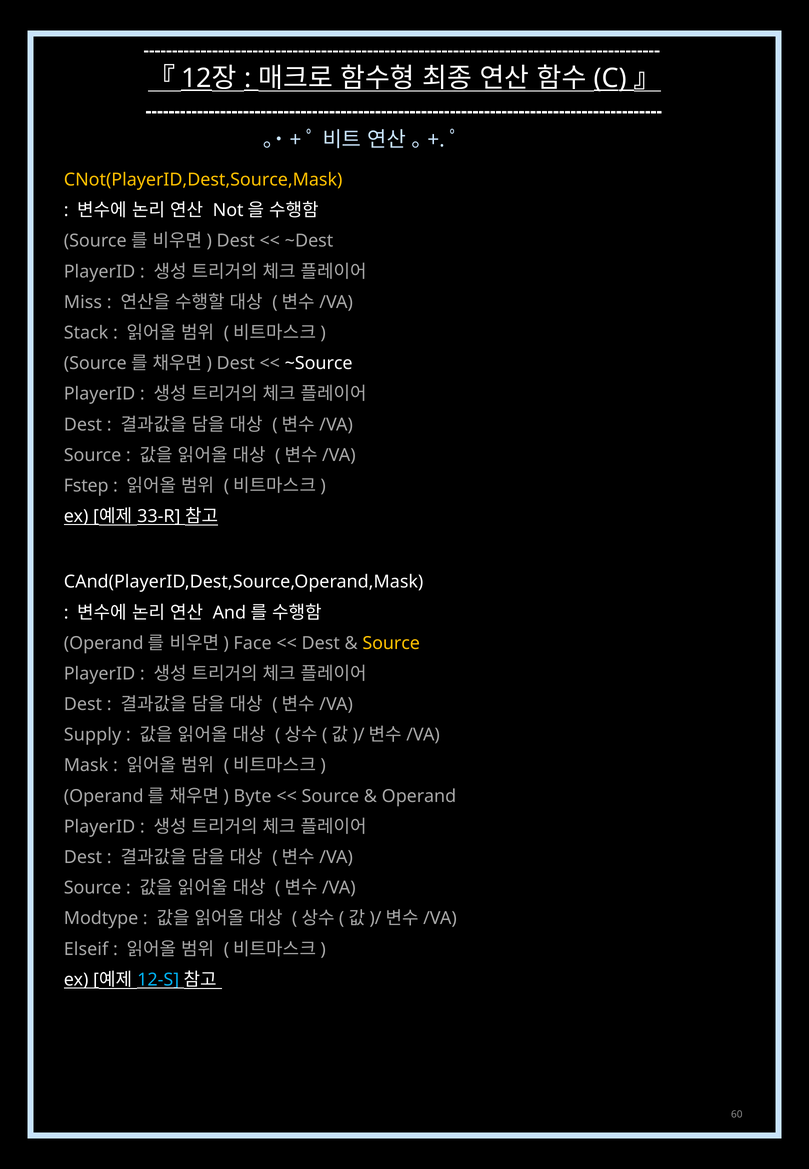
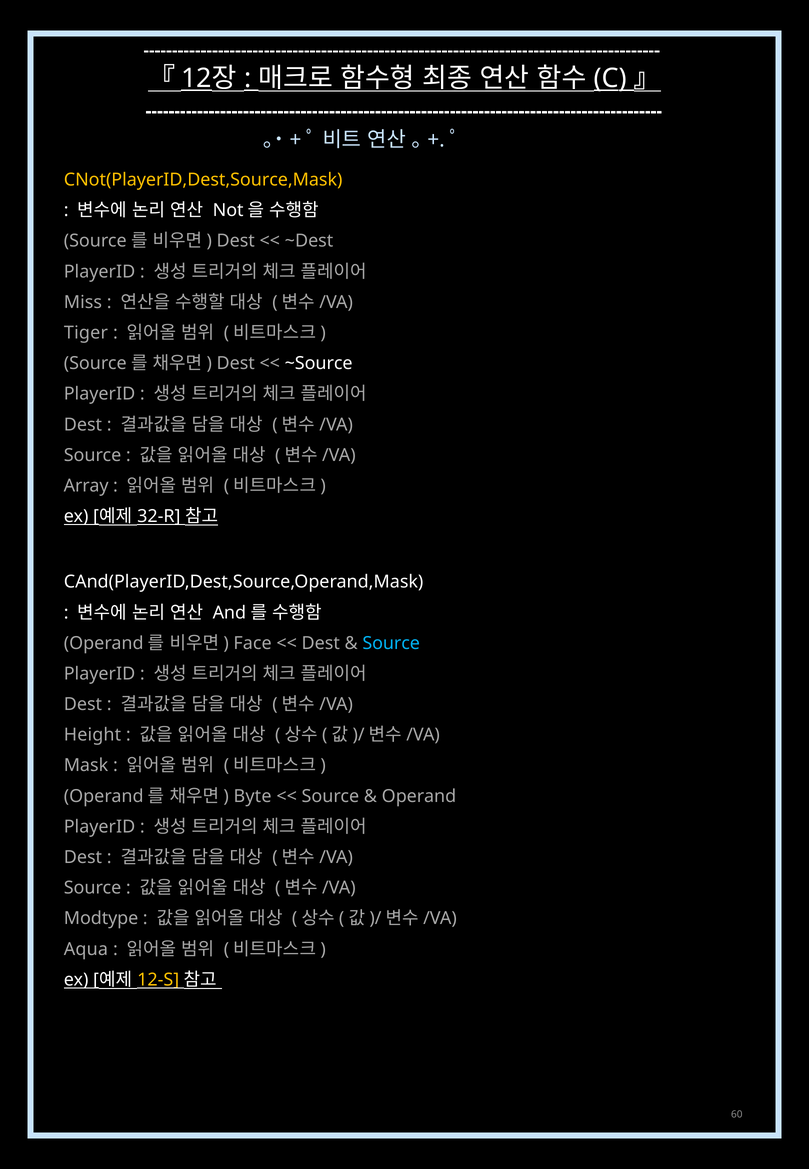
Stack: Stack -> Tiger
Fstep: Fstep -> Array
33-R: 33-R -> 32-R
Source at (391, 643) colour: yellow -> light blue
Supply: Supply -> Height
Elseif: Elseif -> Aqua
12-S colour: light blue -> yellow
